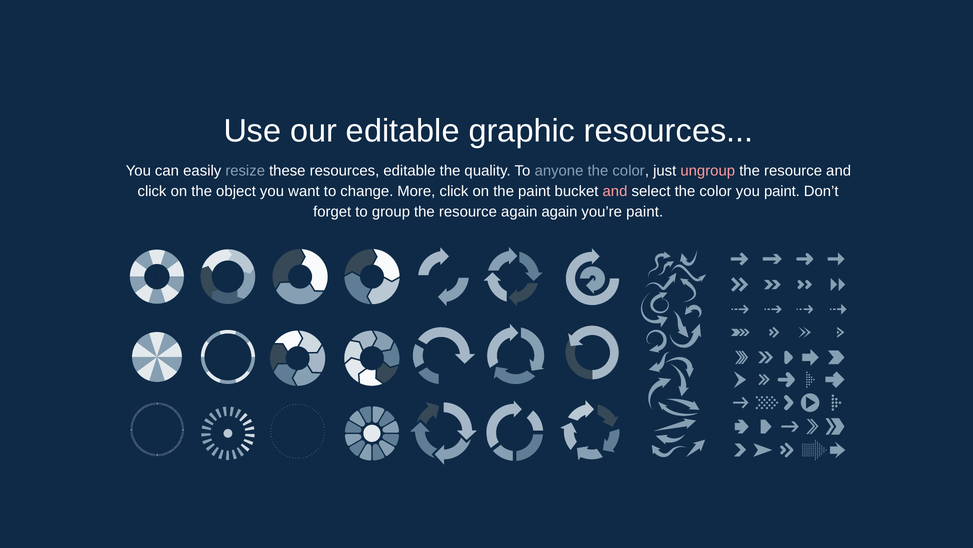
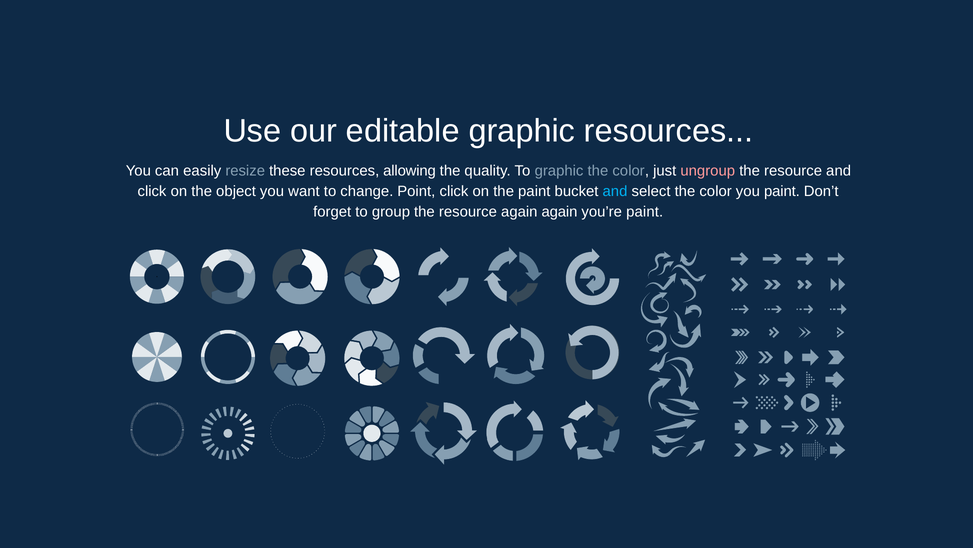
resources editable: editable -> allowing
To anyone: anyone -> graphic
More: More -> Point
and at (615, 191) colour: pink -> light blue
